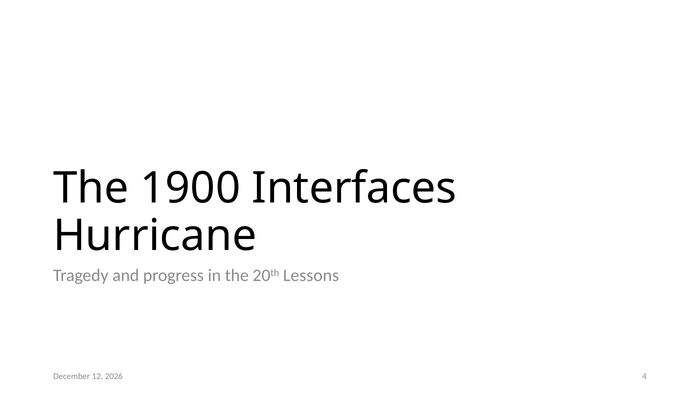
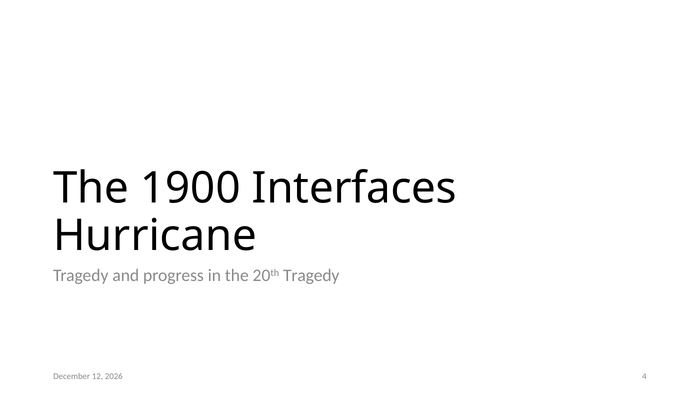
20th Lessons: Lessons -> Tragedy
